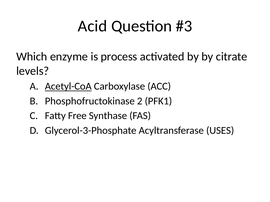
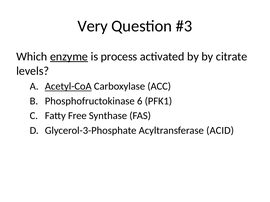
Acid: Acid -> Very
enzyme underline: none -> present
2: 2 -> 6
USES: USES -> ACID
